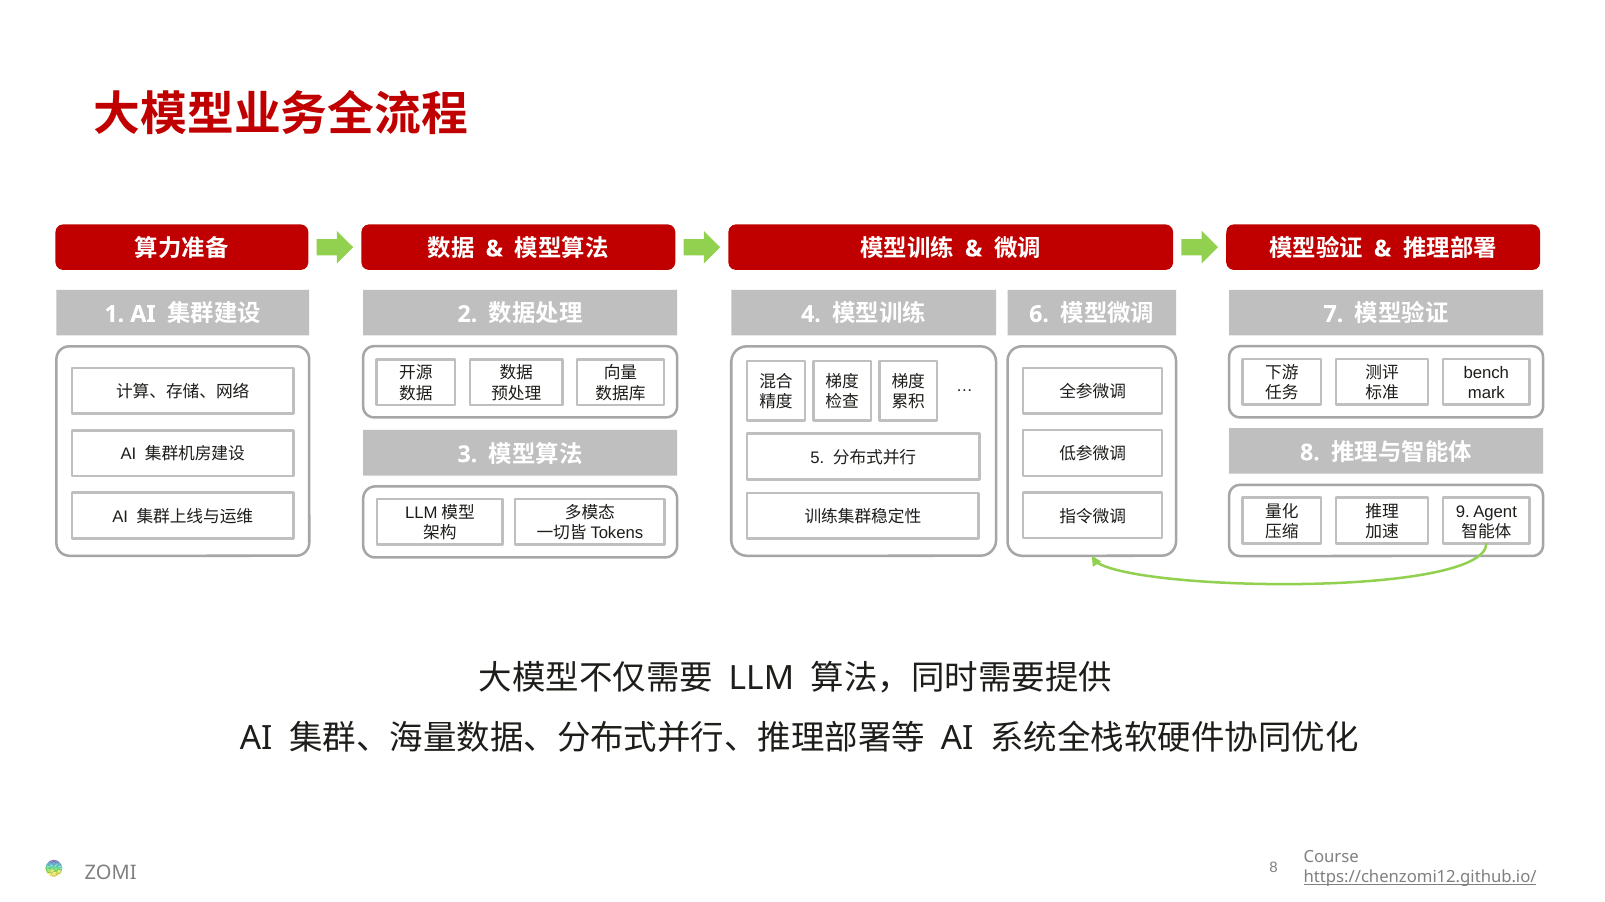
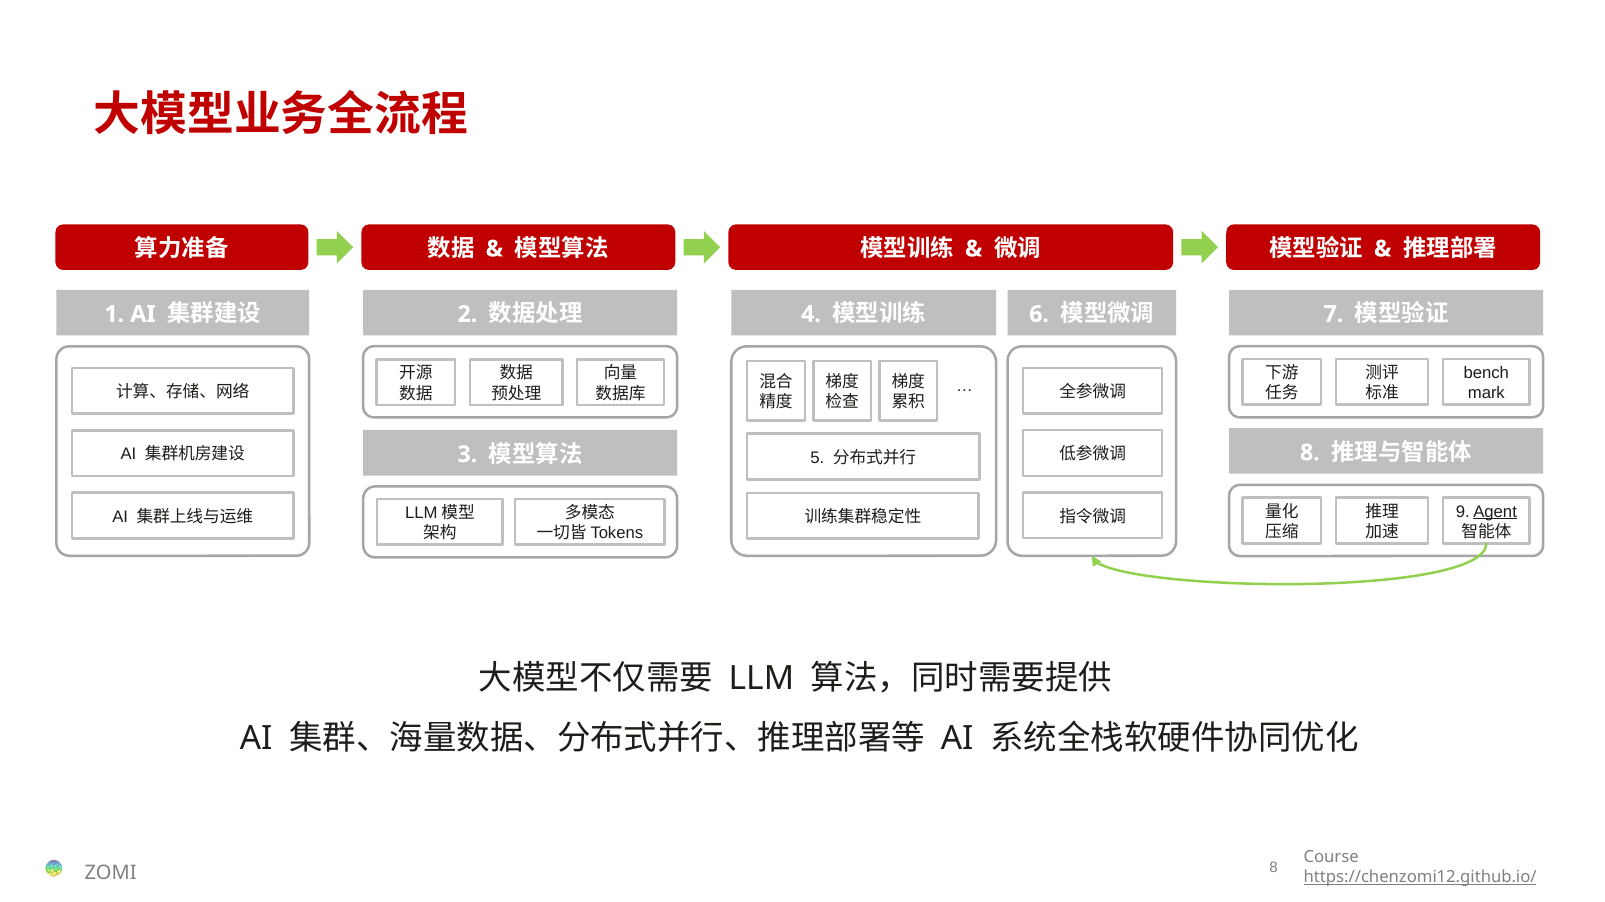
Agent underline: none -> present
